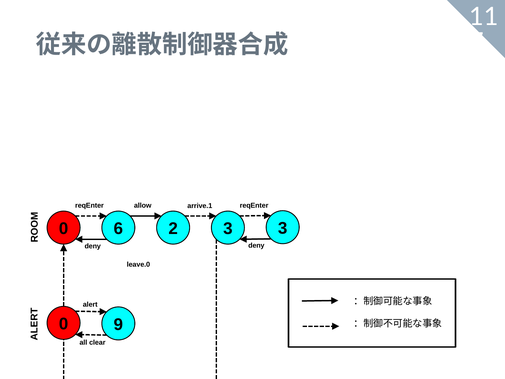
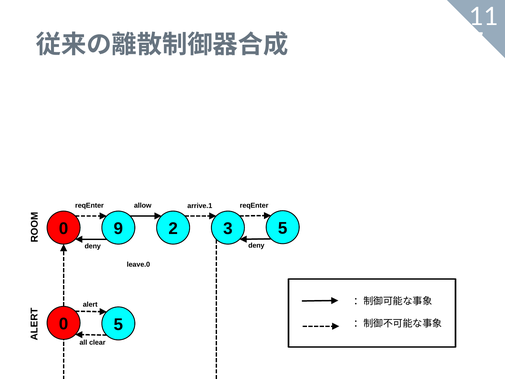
6: 6 -> 9
3 3: 3 -> 5
0 9: 9 -> 5
